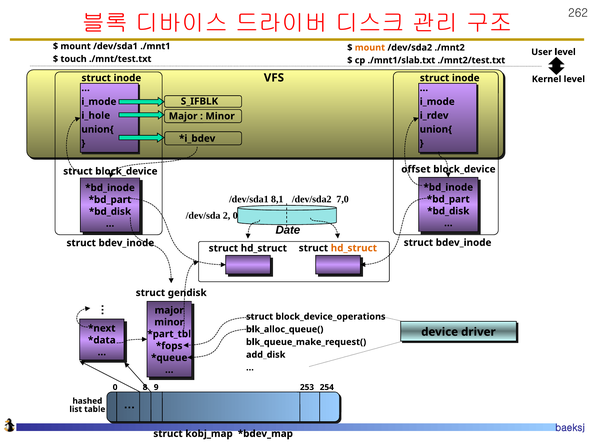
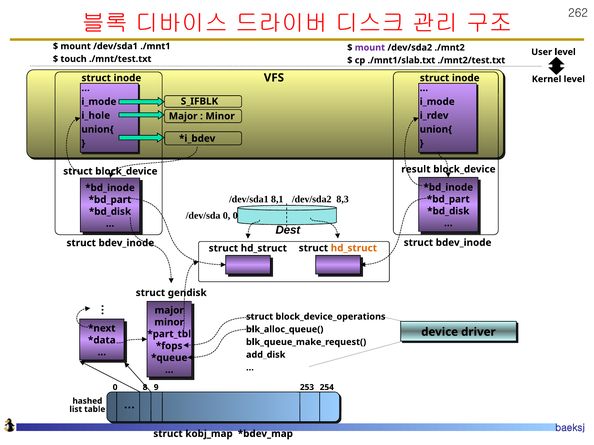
mount at (370, 48) colour: orange -> purple
offset: offset -> result
7,0: 7,0 -> 8,3
/dev/sda 2: 2 -> 0
Date: Date -> Dest
